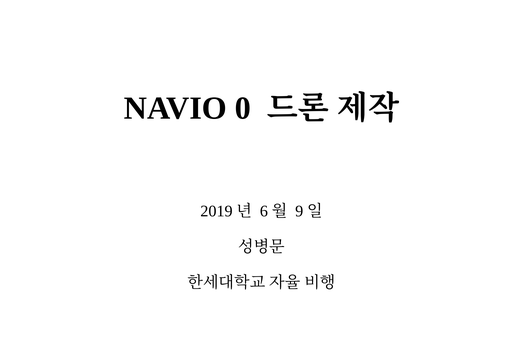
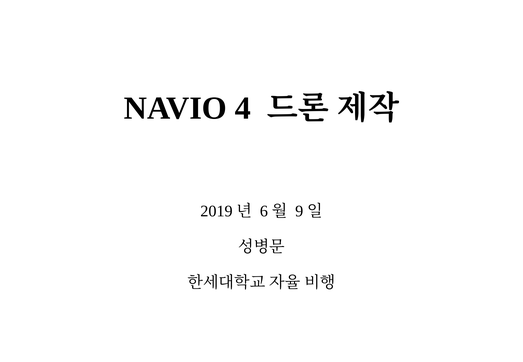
0: 0 -> 4
